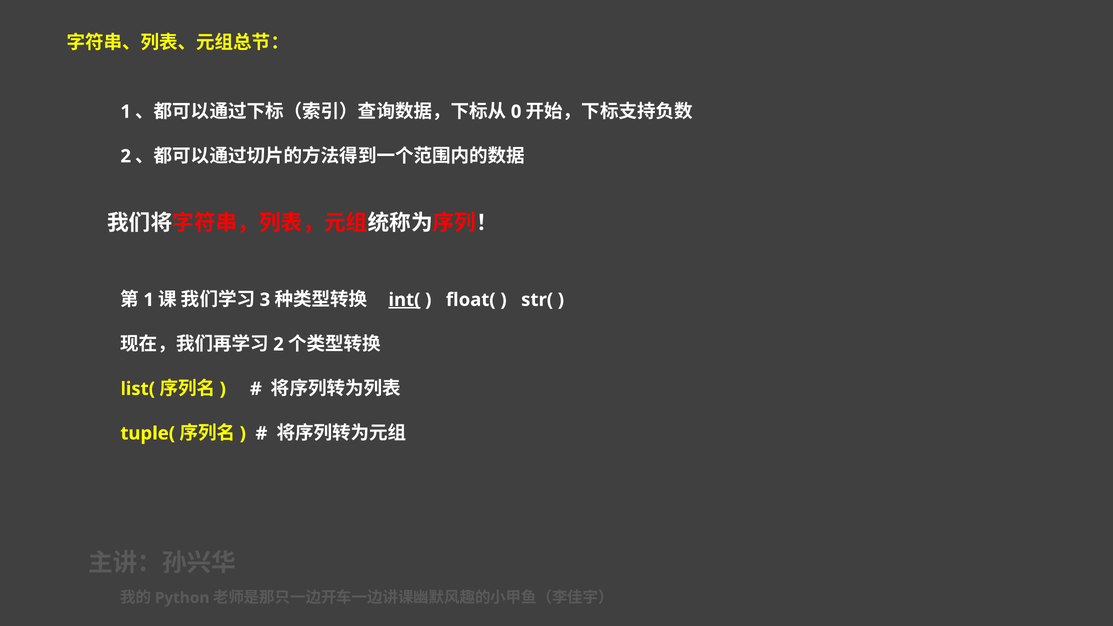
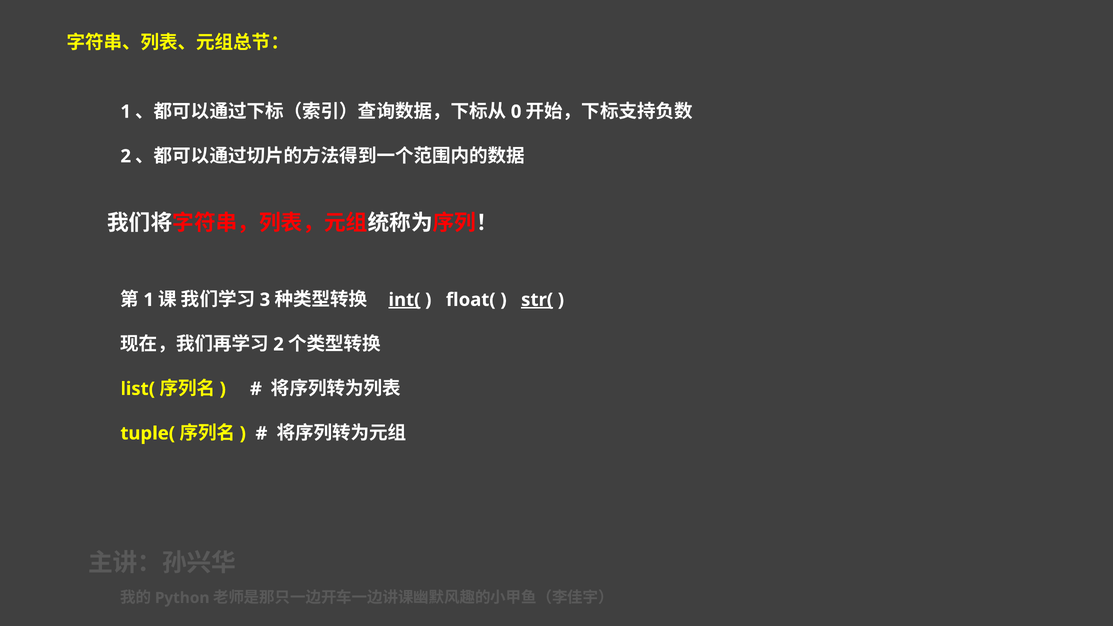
str( underline: none -> present
